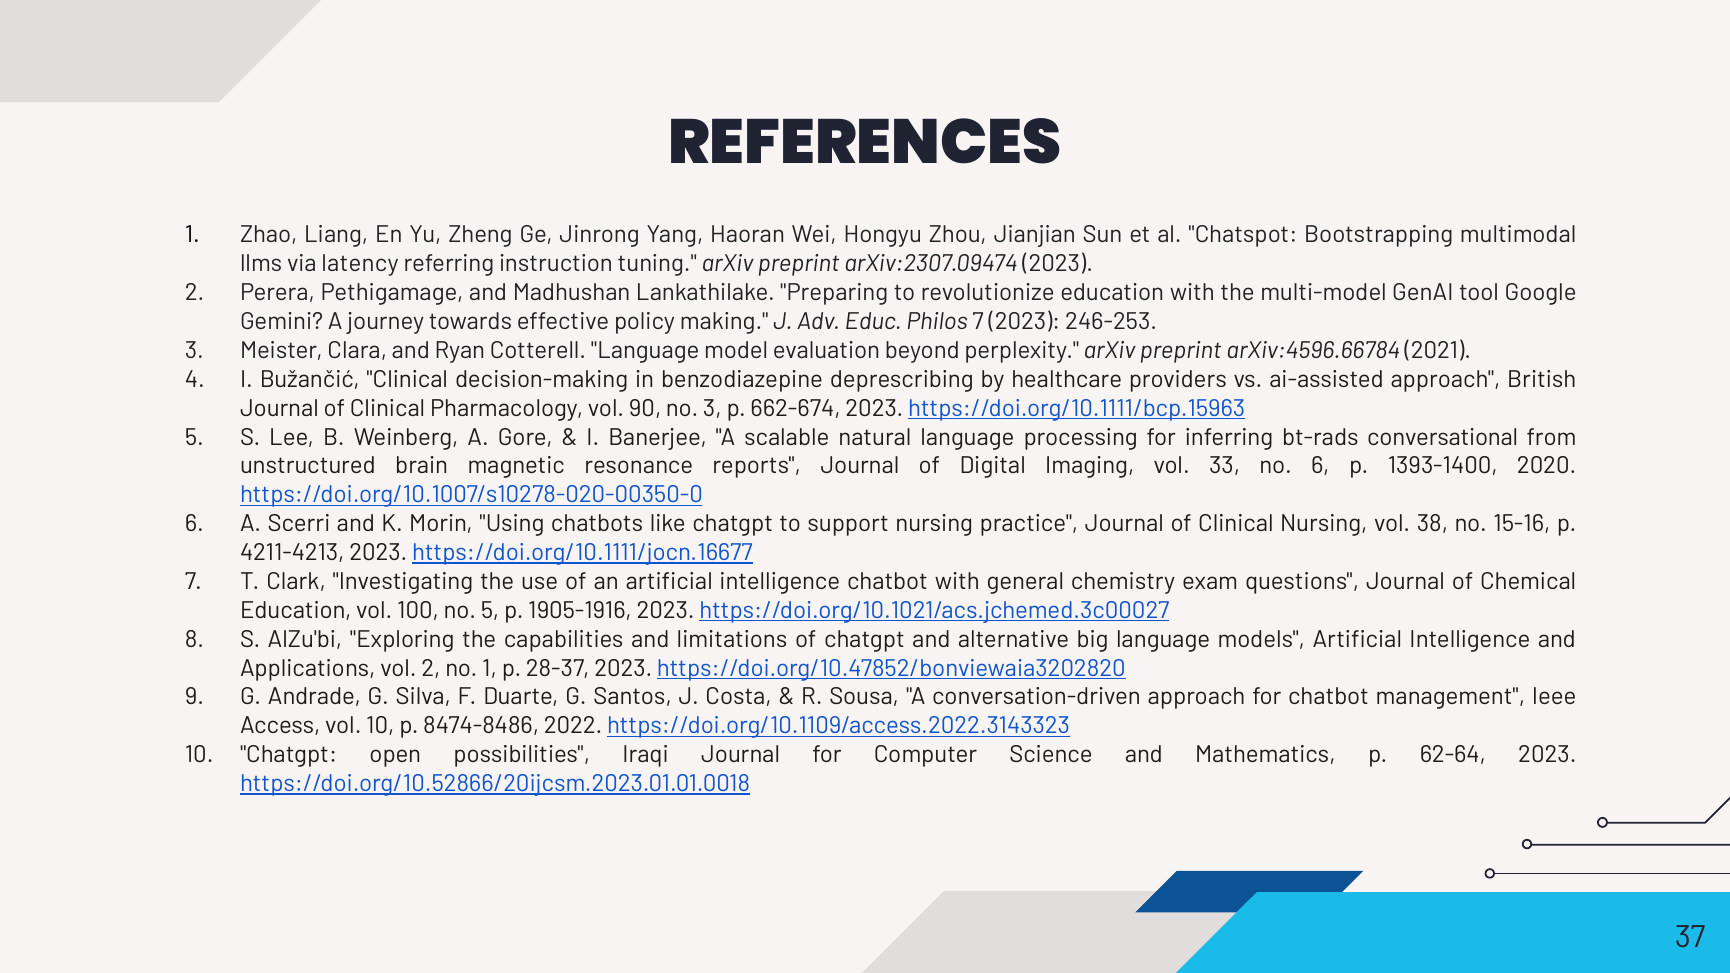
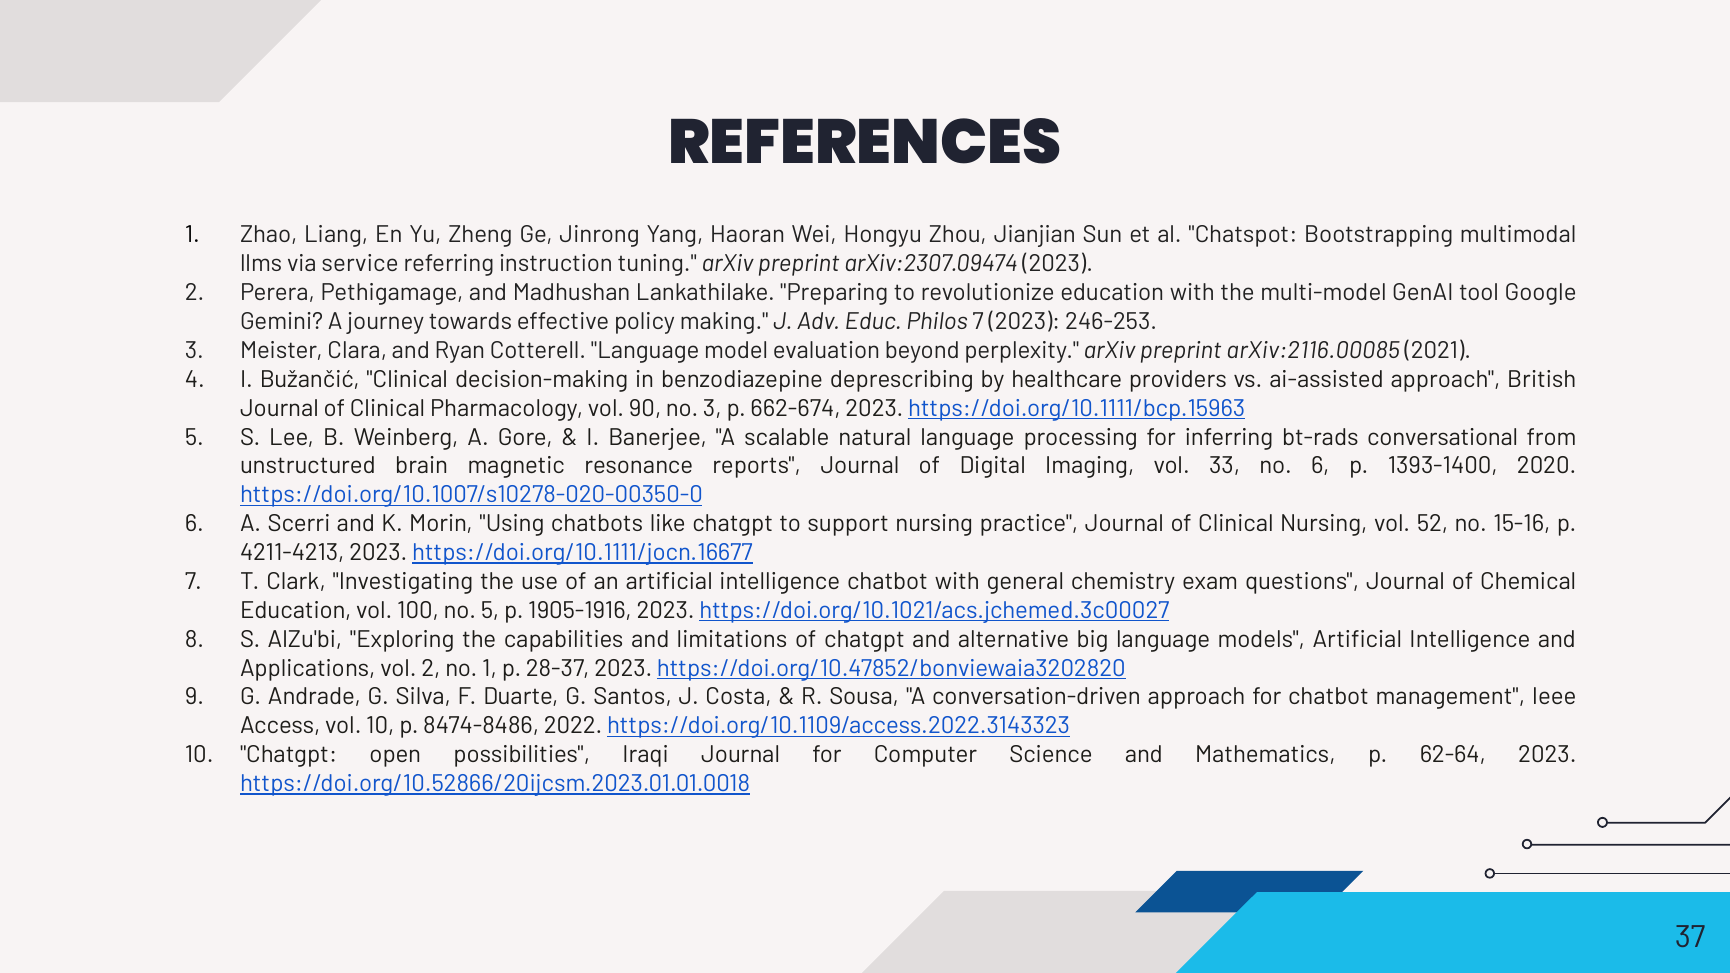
latency: latency -> service
arXiv:4596.66784: arXiv:4596.66784 -> arXiv:2116.00085
38: 38 -> 52
